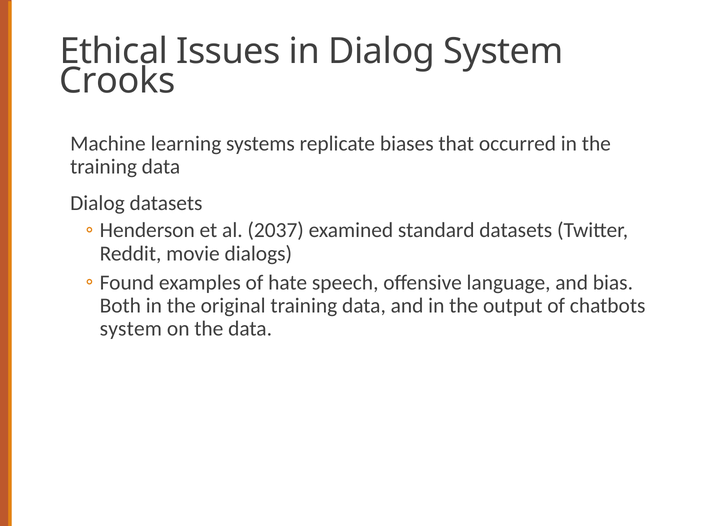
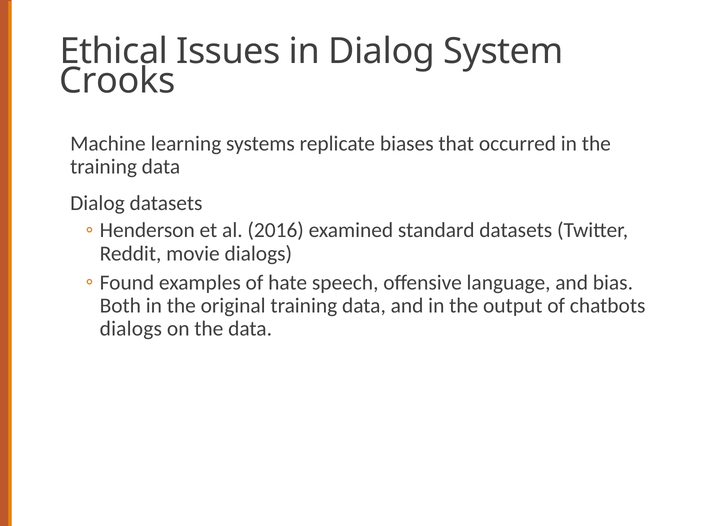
2037: 2037 -> 2016
system at (131, 329): system -> dialogs
